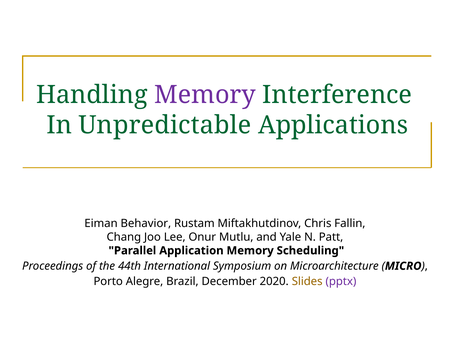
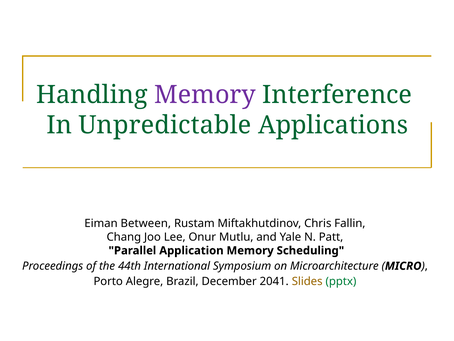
Behavior: Behavior -> Between
2020: 2020 -> 2041
pptx colour: purple -> green
